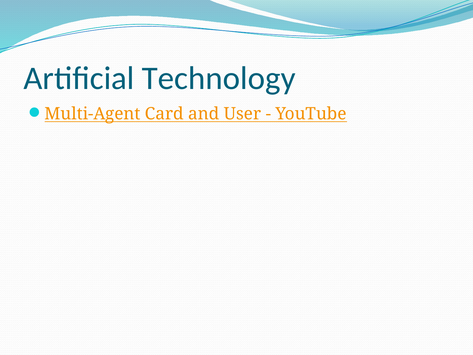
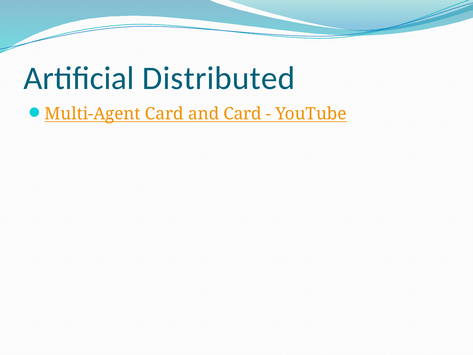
Technology: Technology -> Distributed
and User: User -> Card
